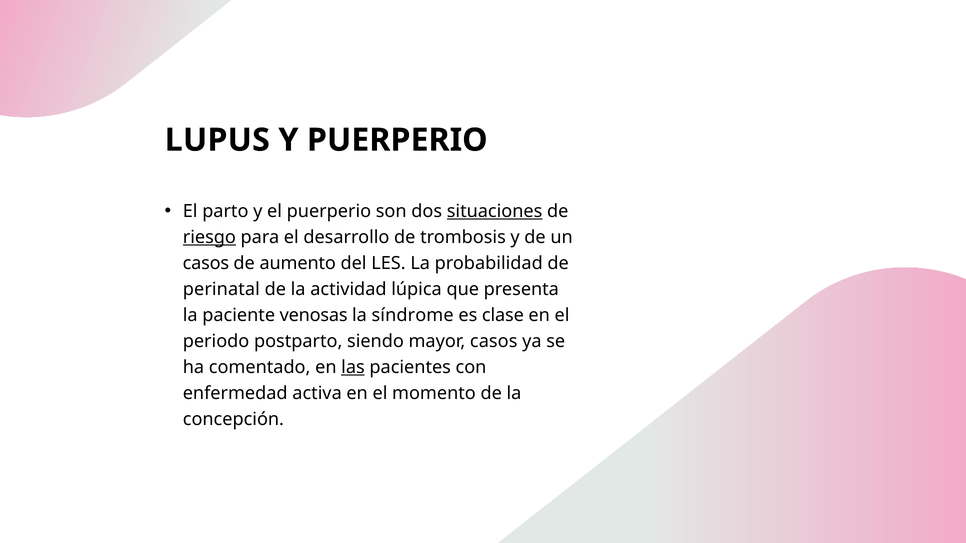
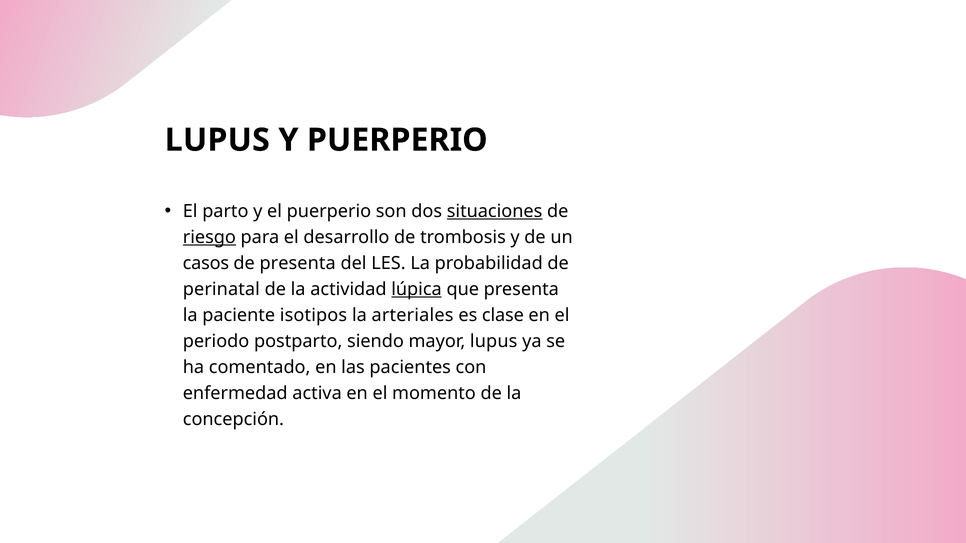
de aumento: aumento -> presenta
lúpica underline: none -> present
venosas: venosas -> isotipos
síndrome: síndrome -> arteriales
mayor casos: casos -> lupus
las underline: present -> none
